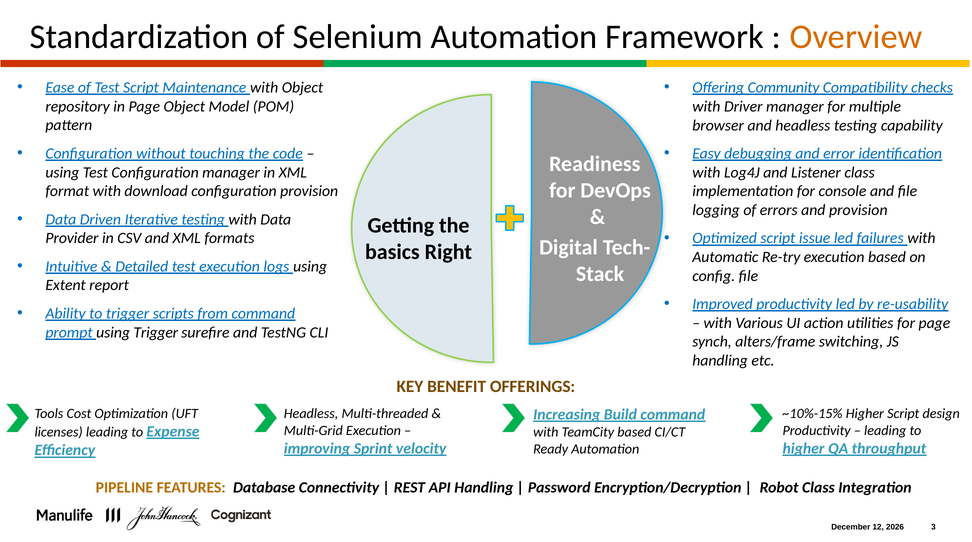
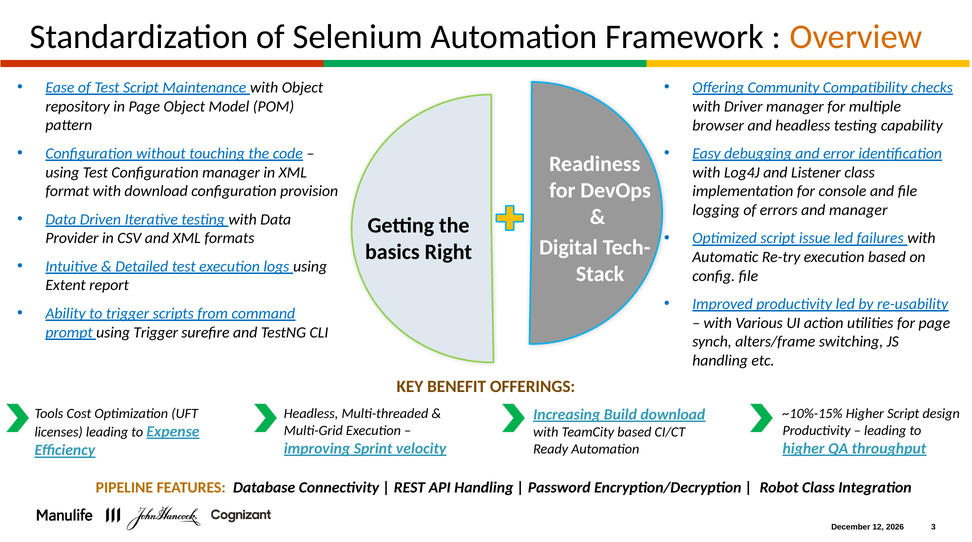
and provision: provision -> manager
Build command: command -> download
